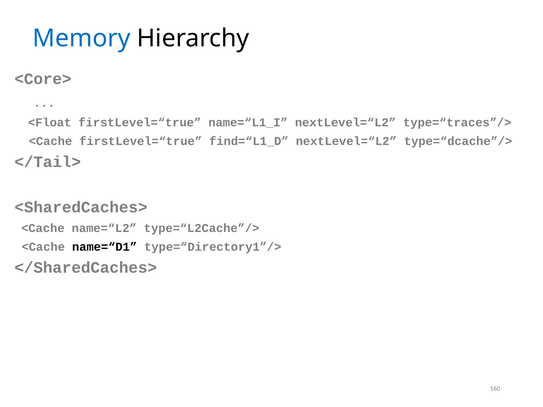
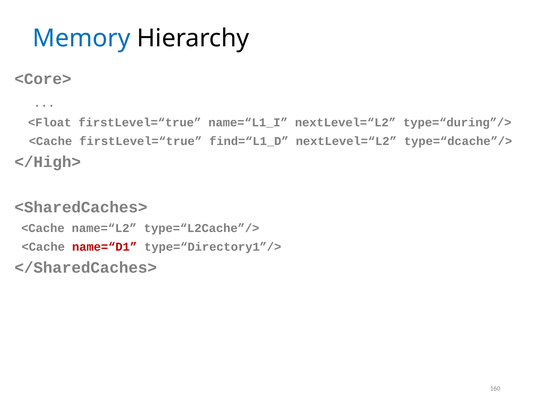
type=“traces”/>: type=“traces”/> -> type=“during”/>
</Tail>: </Tail> -> </High>
name=“D1 colour: black -> red
